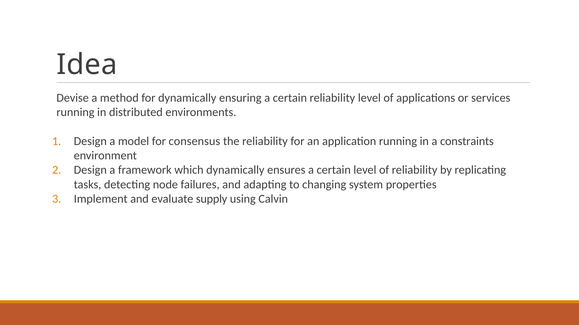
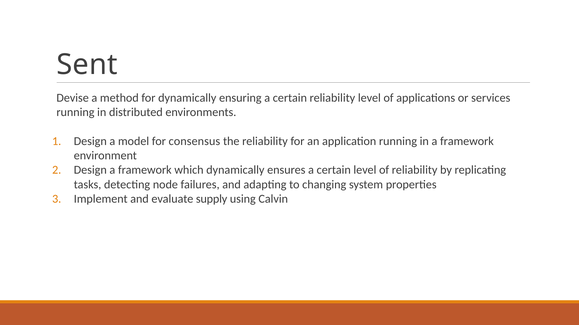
Idea: Idea -> Sent
in a constraints: constraints -> framework
